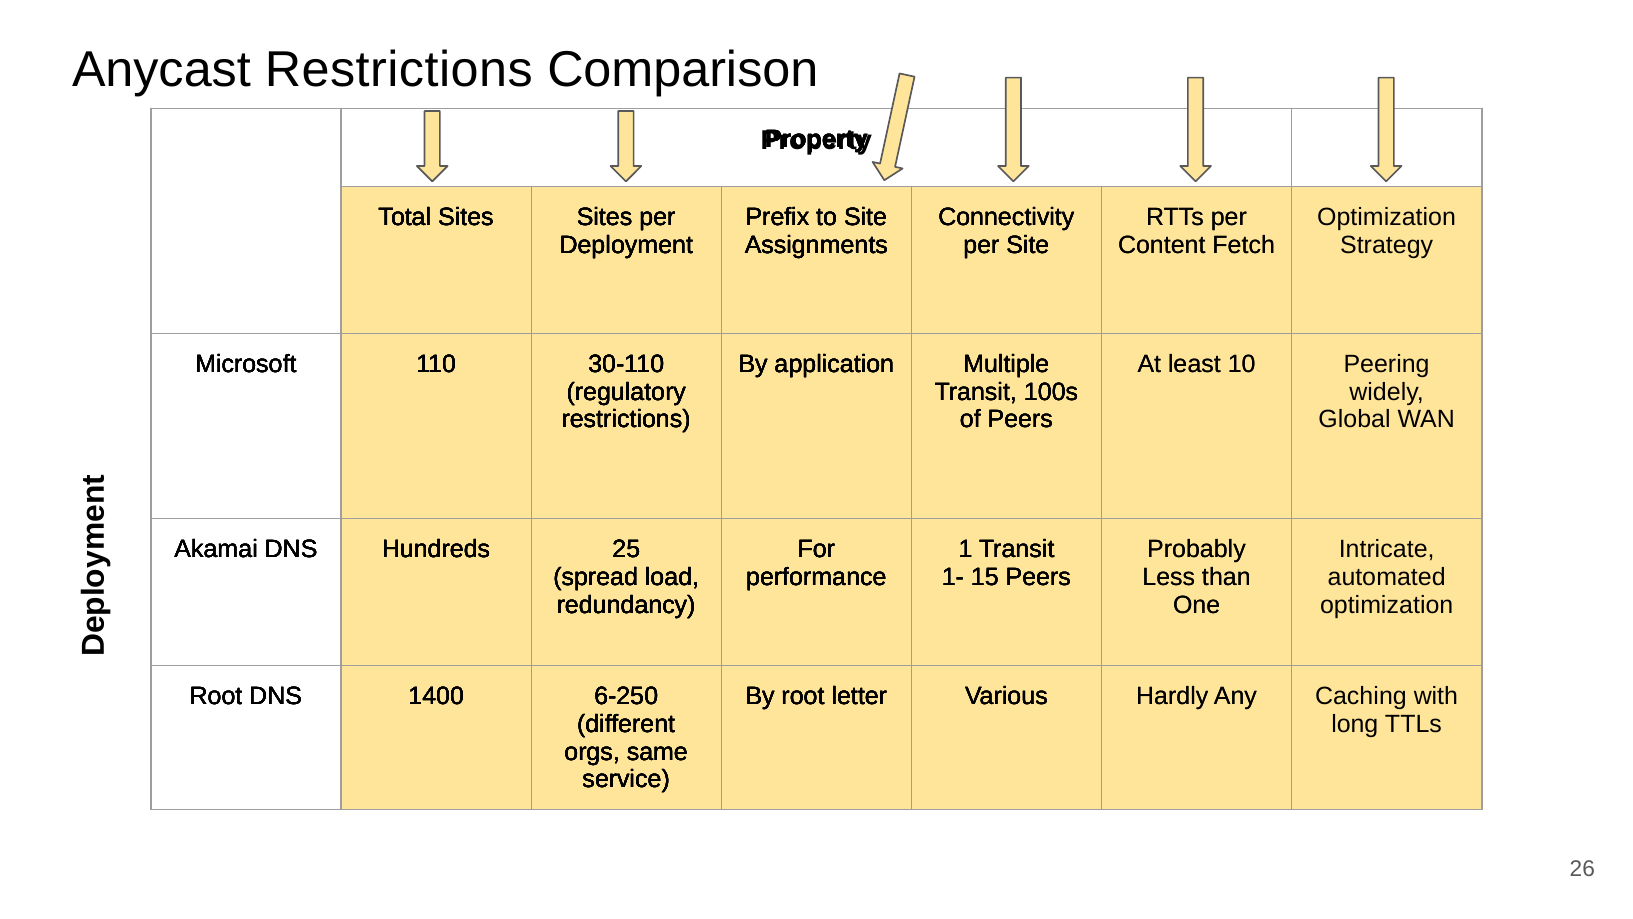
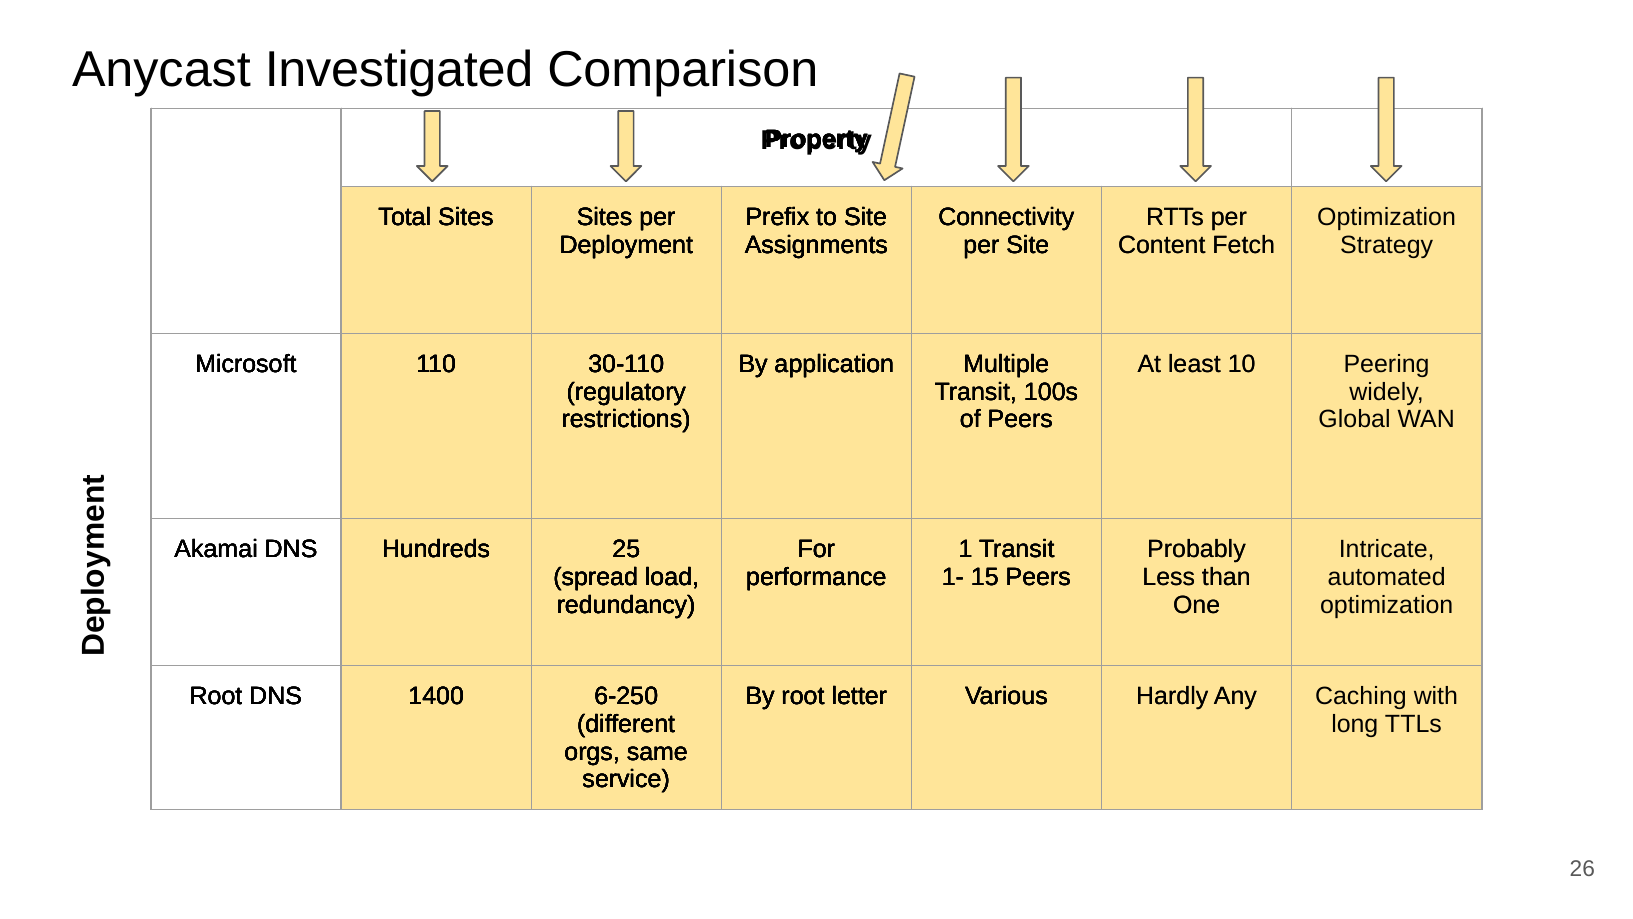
Anycast Restrictions: Restrictions -> Investigated
